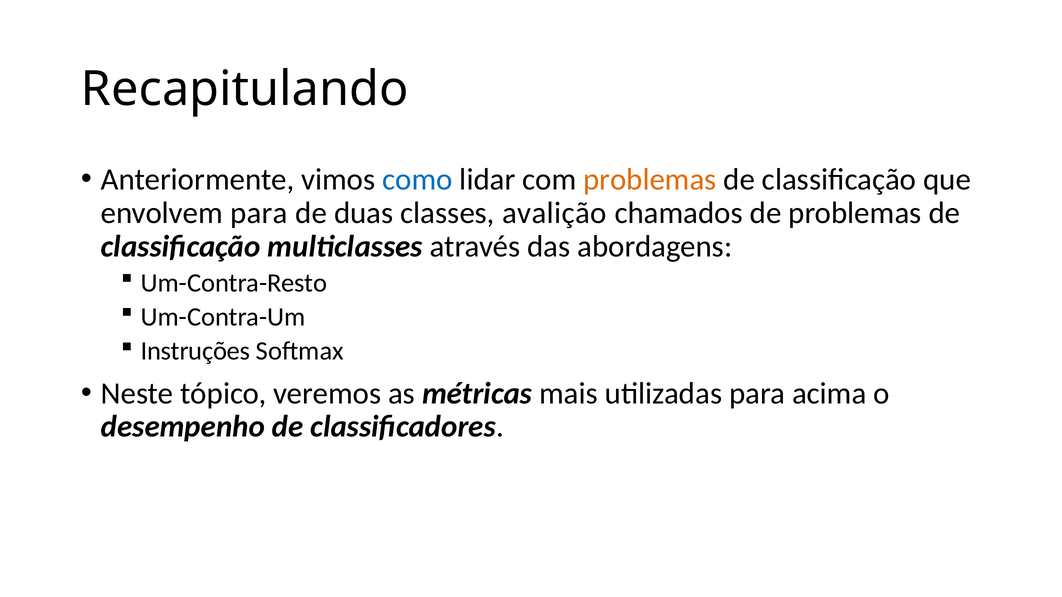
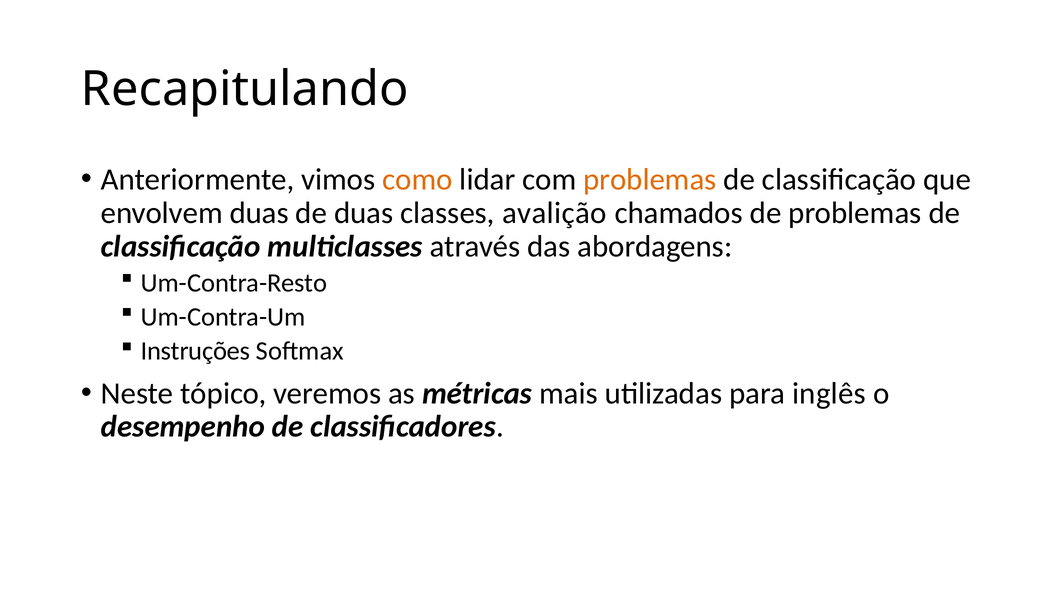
como colour: blue -> orange
envolvem para: para -> duas
acima: acima -> inglês
